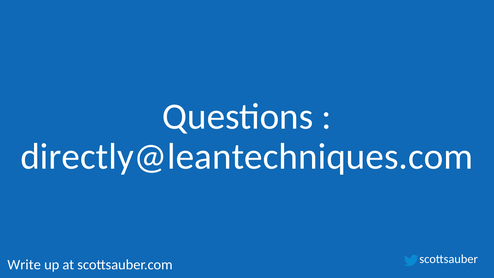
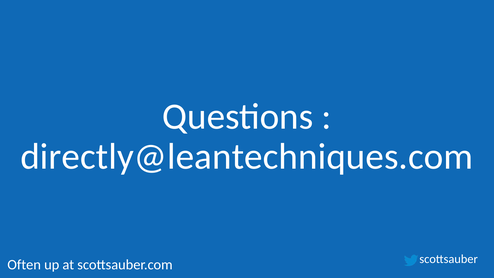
Write: Write -> Often
